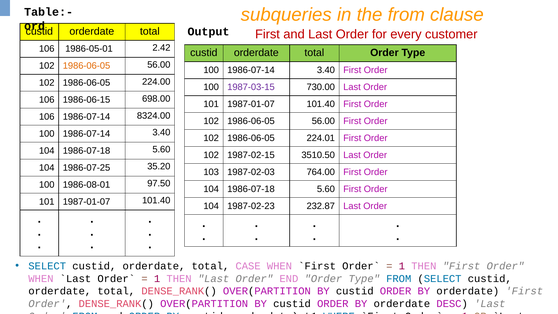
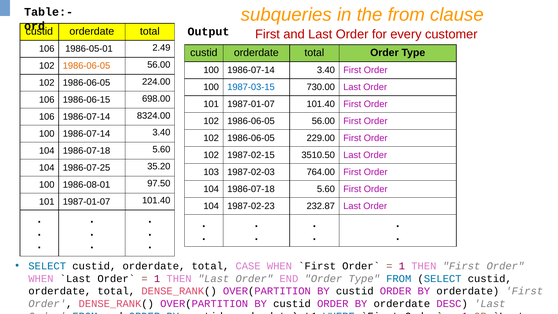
2.42: 2.42 -> 2.49
1987-03-15 colour: purple -> blue
224.01: 224.01 -> 229.00
